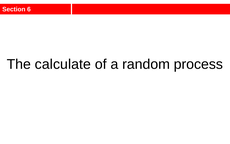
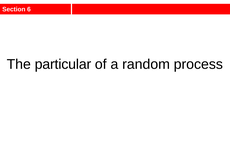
calculate: calculate -> particular
